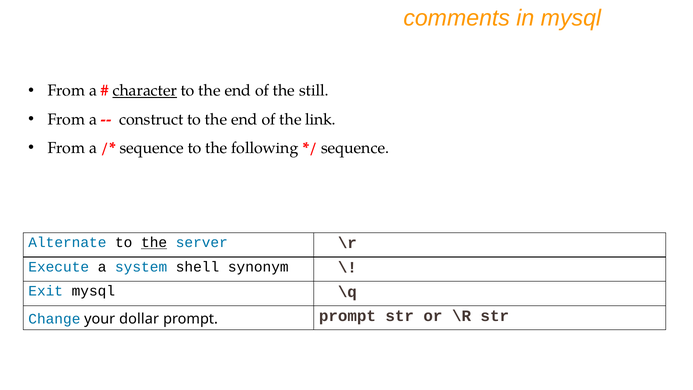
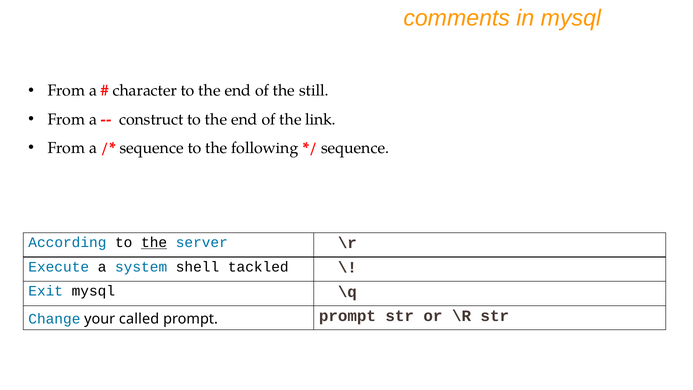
character underline: present -> none
Alternate: Alternate -> According
synonym: synonym -> tackled
dollar: dollar -> called
